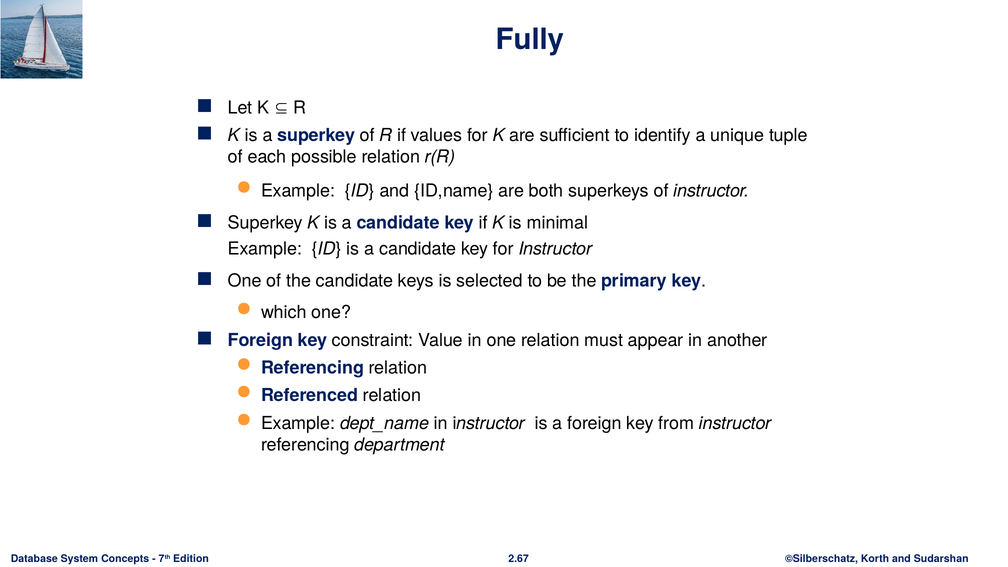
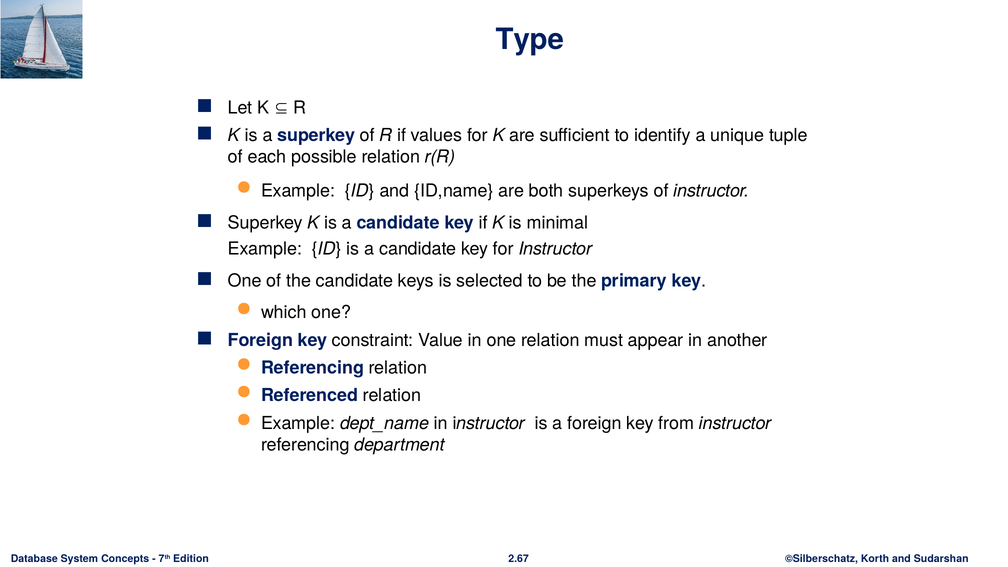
Fully: Fully -> Type
